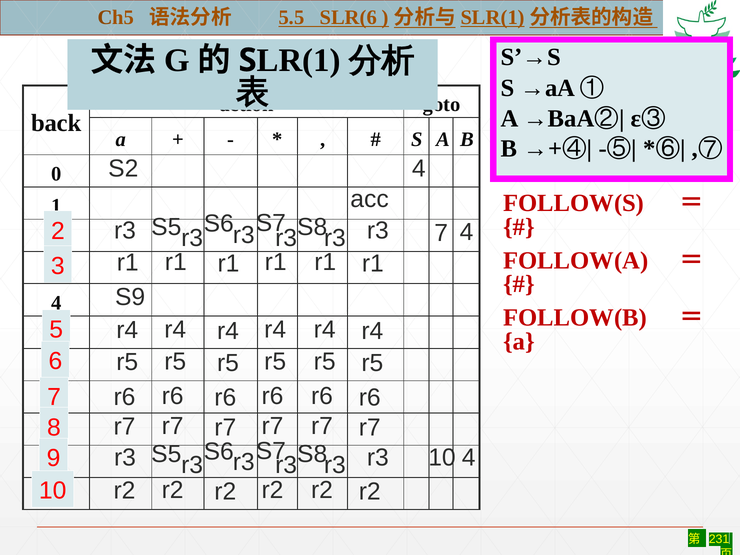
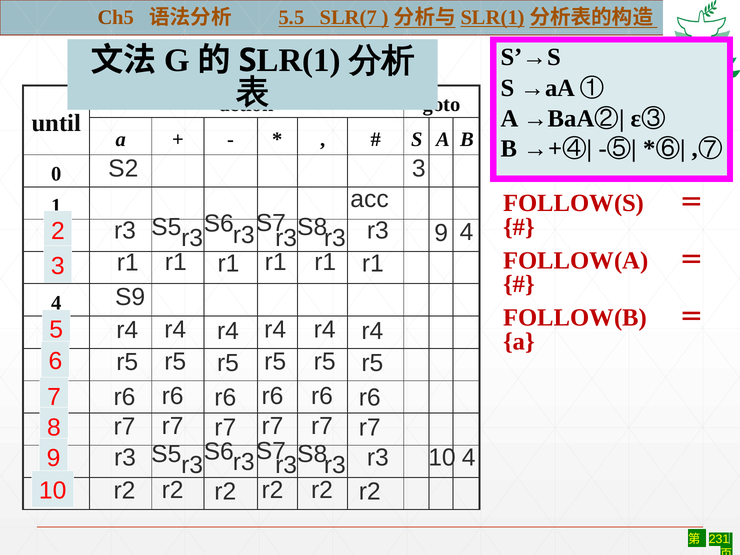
SLR(6: SLR(6 -> SLR(7
back: back -> until
S2 4: 4 -> 3
S8 7: 7 -> 9
